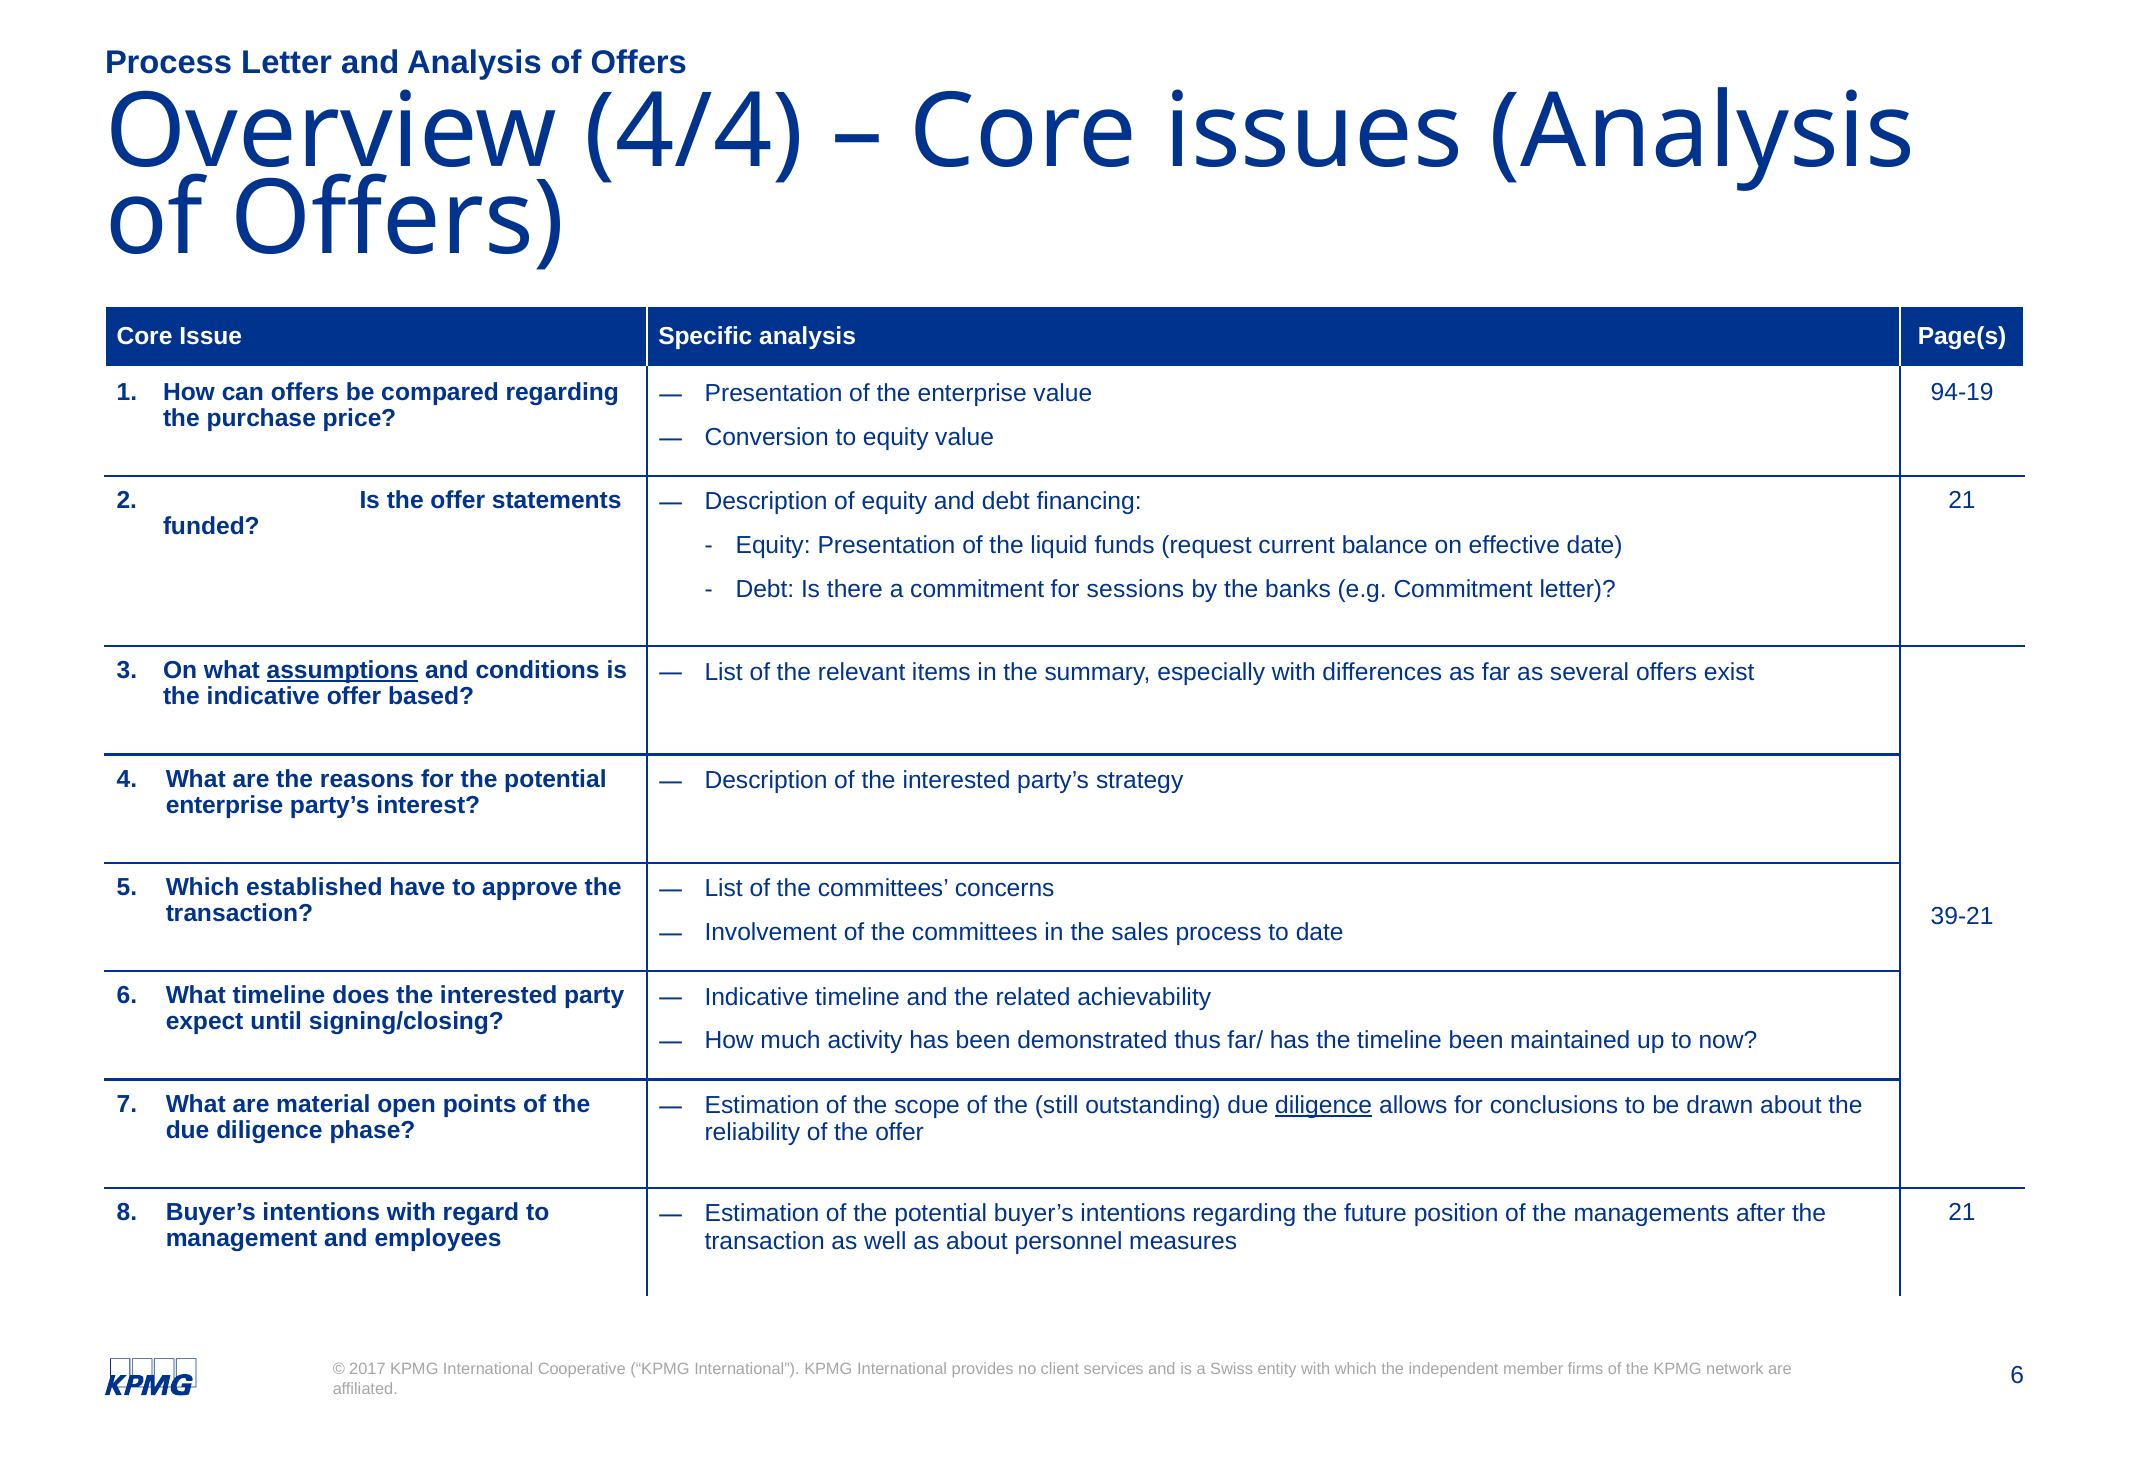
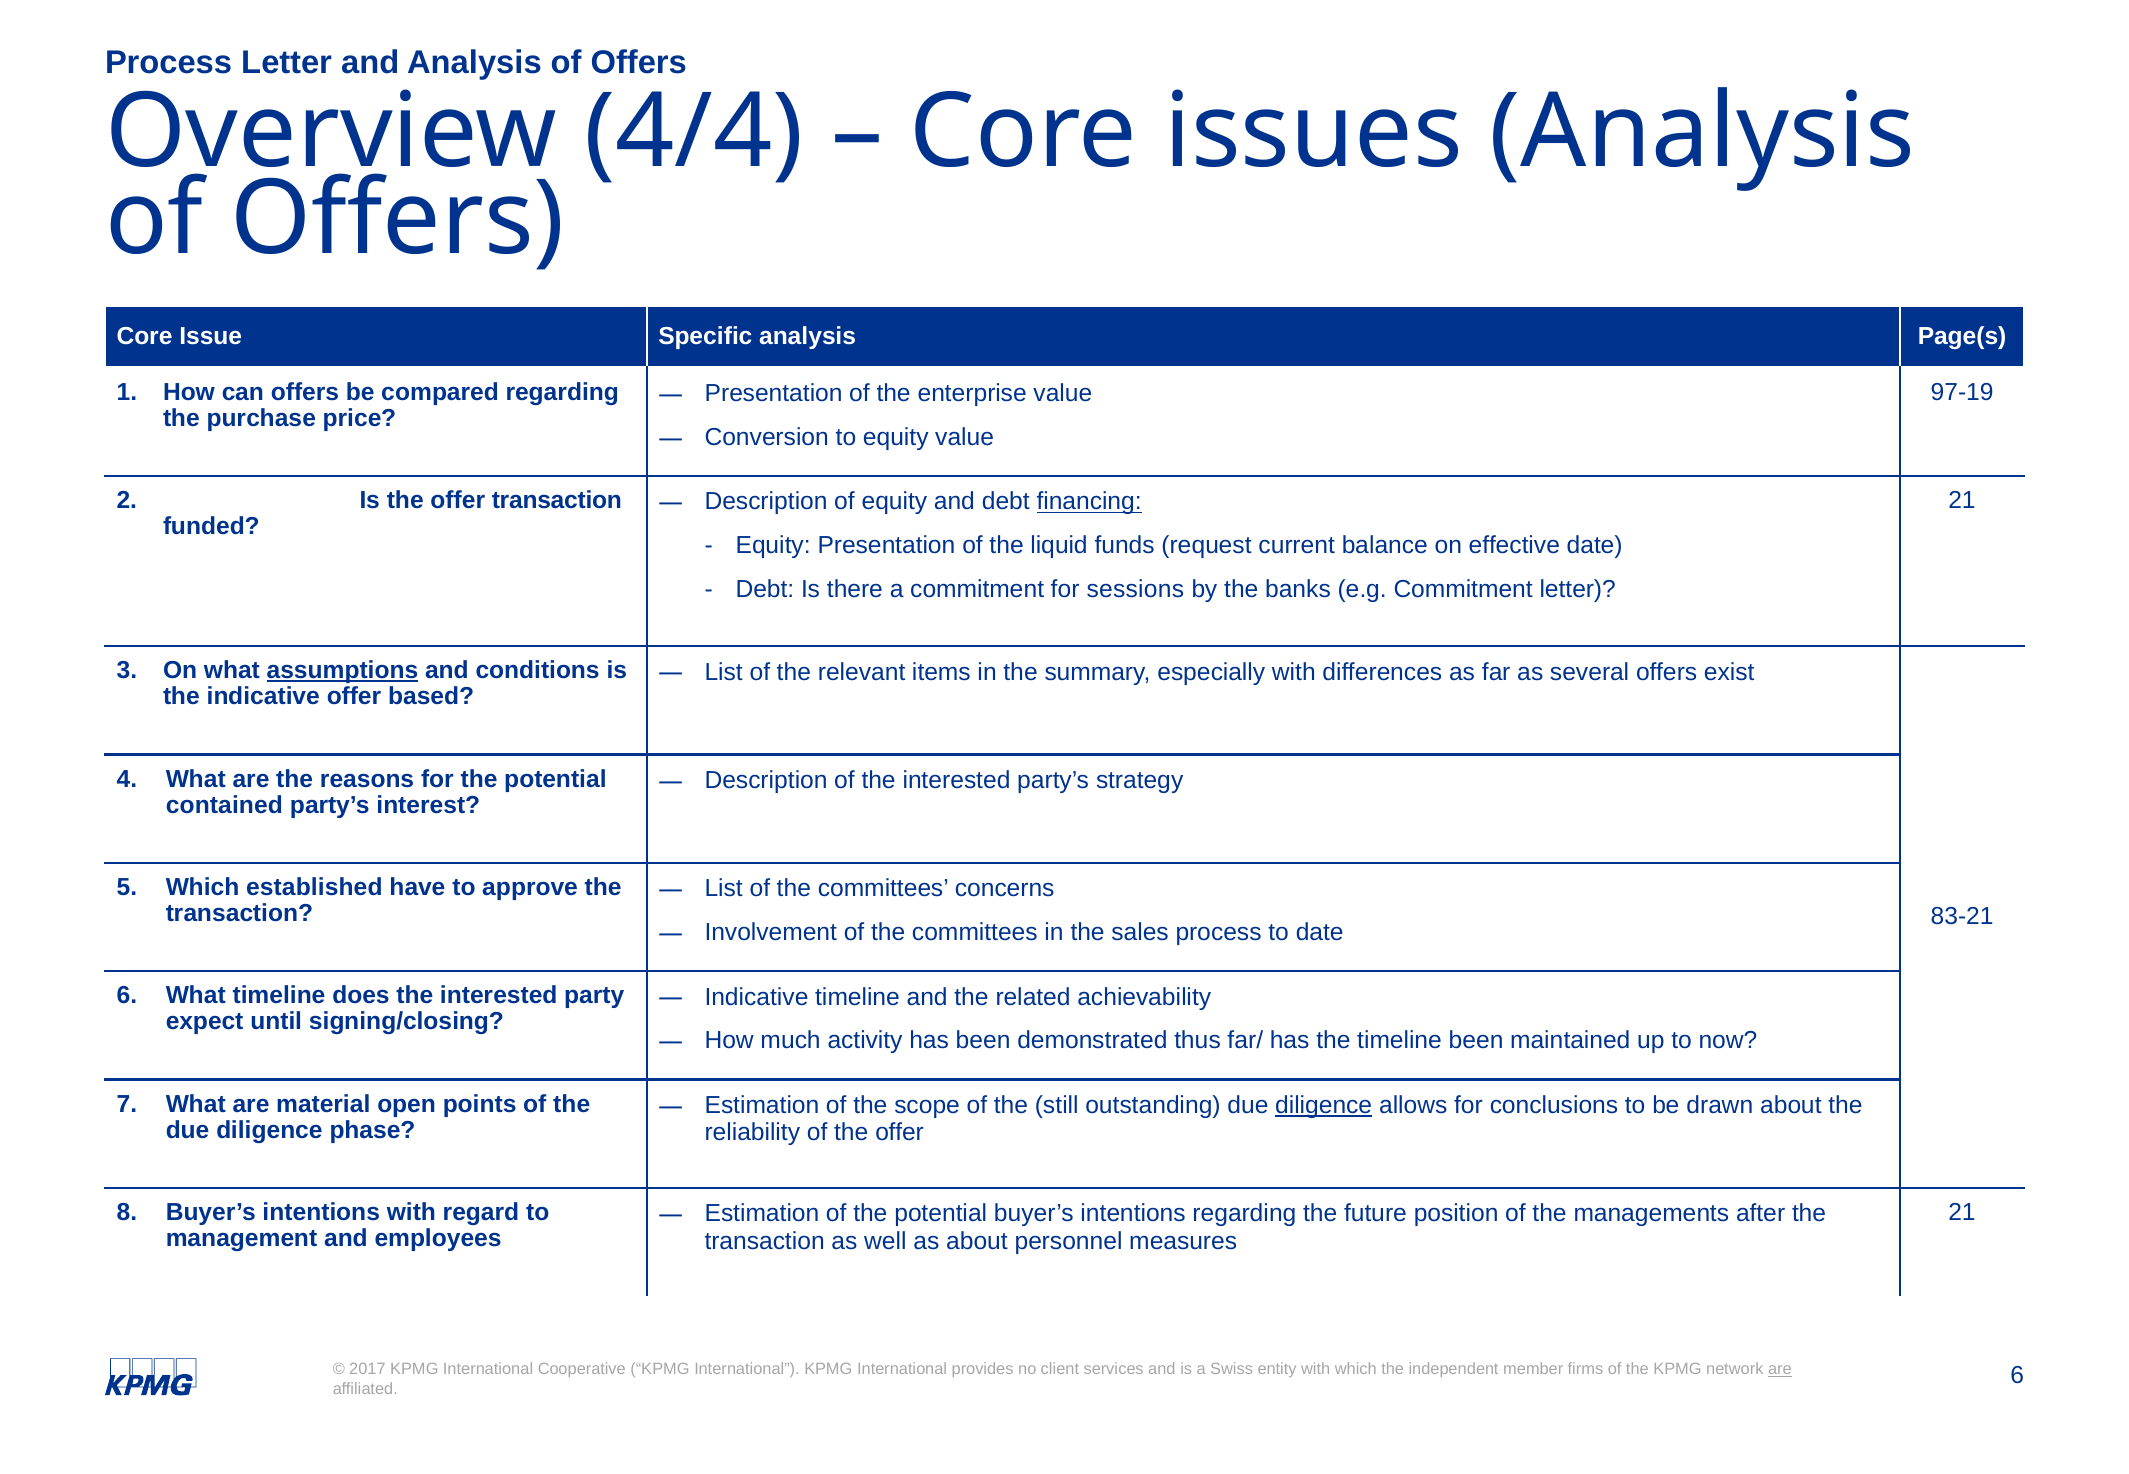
94-19: 94-19 -> 97-19
offer statements: statements -> transaction
financing underline: none -> present
enterprise at (225, 805): enterprise -> contained
39-21: 39-21 -> 83-21
are at (1780, 1369) underline: none -> present
